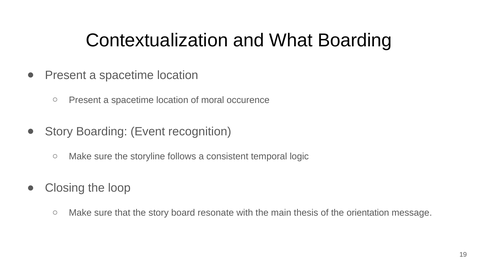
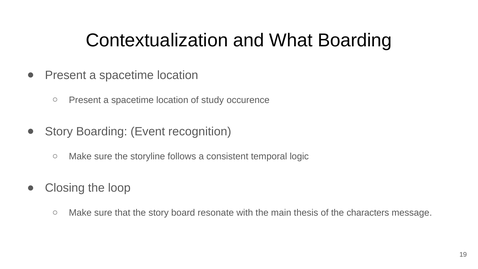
moral: moral -> study
orientation: orientation -> characters
